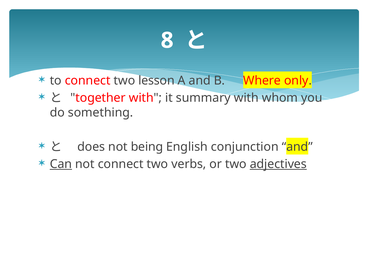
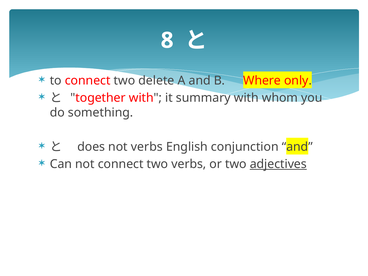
lesson: lesson -> delete
not being: being -> verbs
Can underline: present -> none
